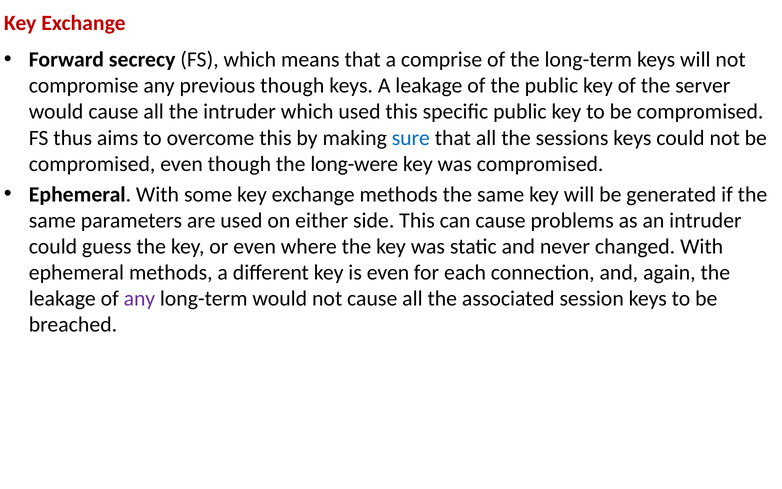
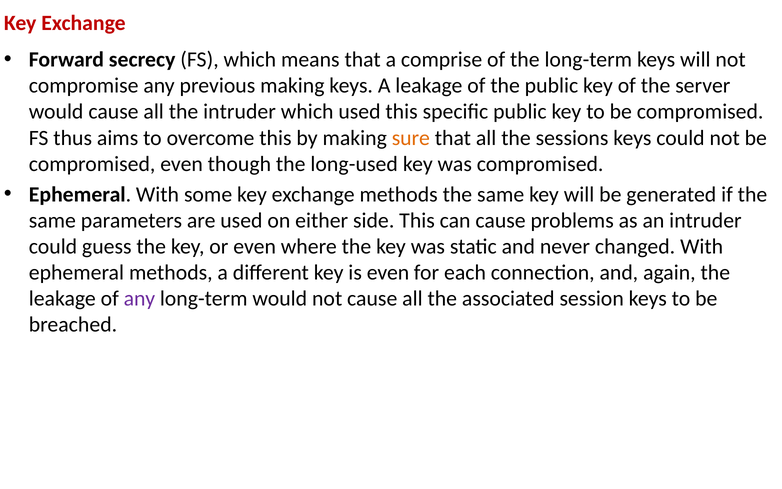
previous though: though -> making
sure colour: blue -> orange
long-were: long-were -> long-used
